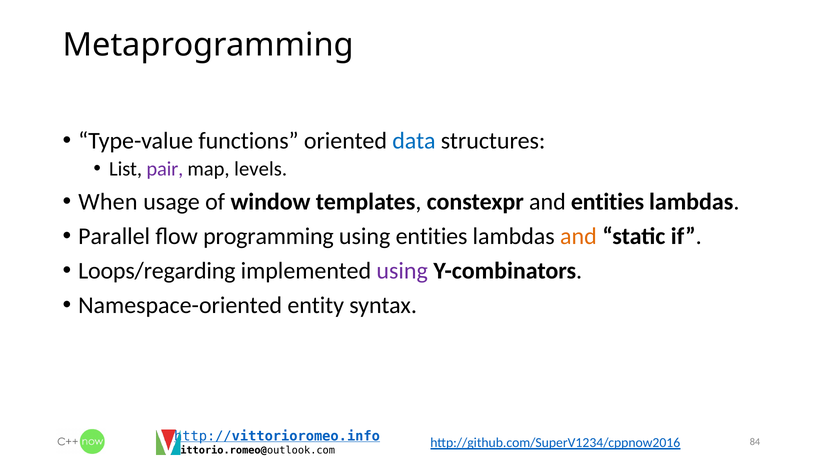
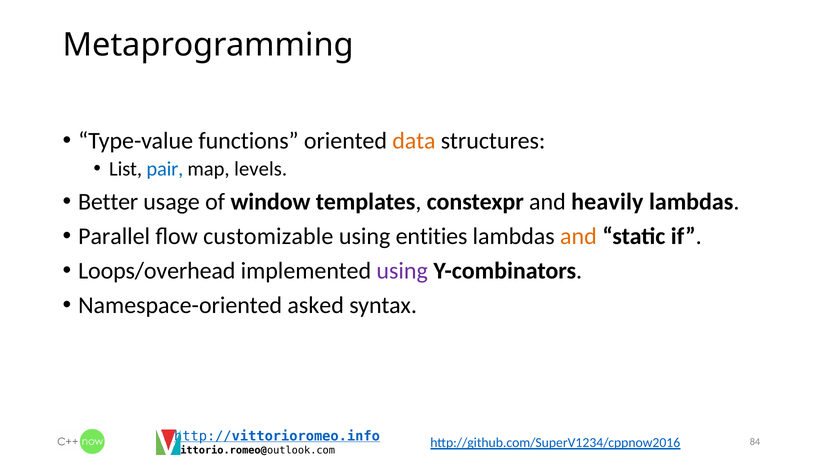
data colour: blue -> orange
pair colour: purple -> blue
When: When -> Better
and entities: entities -> heavily
programming: programming -> customizable
Loops/regarding: Loops/regarding -> Loops/overhead
entity: entity -> asked
